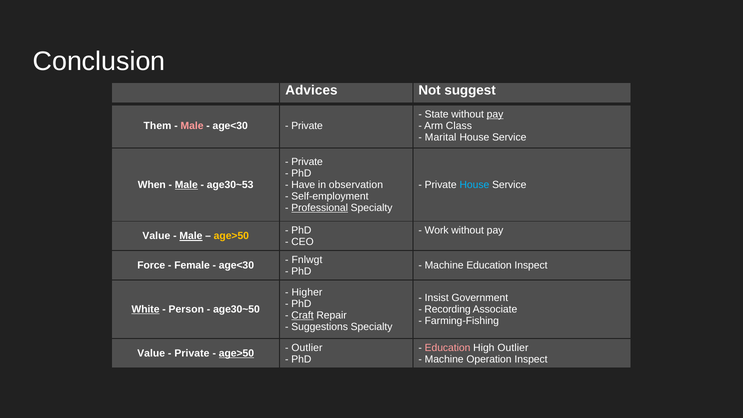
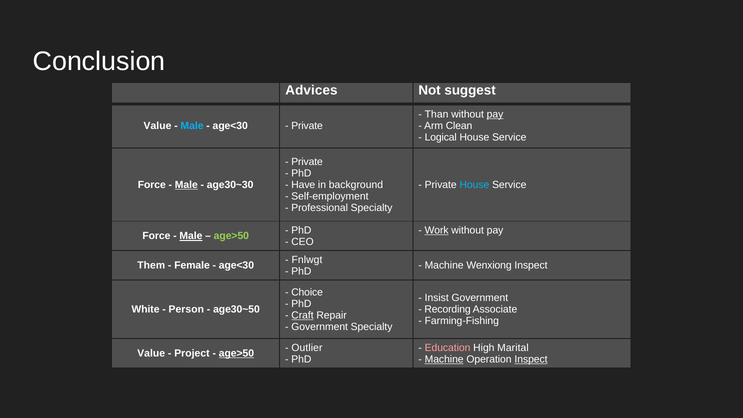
State: State -> Than
Them at (158, 126): Them -> Value
Male at (192, 126) colour: pink -> light blue
Class: Class -> Clean
Marital: Marital -> Logical
When at (152, 185): When -> Force
age30~53: age30~53 -> age30~30
observation: observation -> background
Professional underline: present -> none
Work underline: none -> present
Value at (156, 236): Value -> Force
age>50 at (231, 236) colour: yellow -> light green
Force: Force -> Them
Machine Education: Education -> Wenxiong
Higher: Higher -> Choice
White underline: present -> none
Suggestions at (320, 327): Suggestions -> Government
High Outlier: Outlier -> Marital
Private at (192, 353): Private -> Project
Machine at (444, 359) underline: none -> present
Inspect at (531, 359) underline: none -> present
